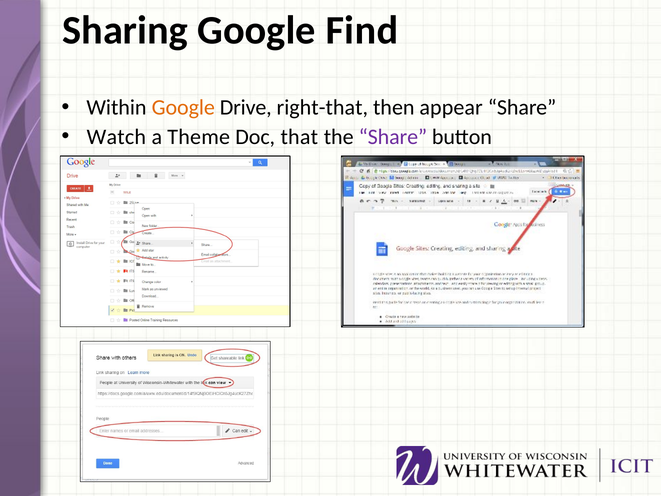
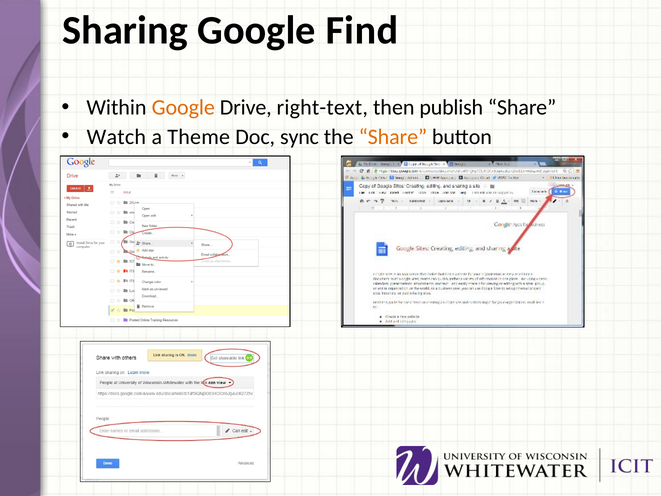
right-that: right-that -> right-text
appear: appear -> publish
that: that -> sync
Share at (393, 137) colour: purple -> orange
